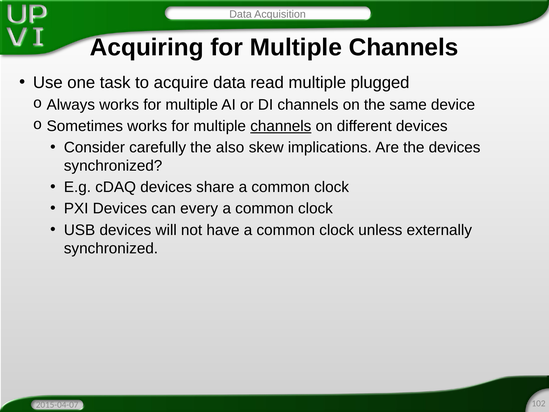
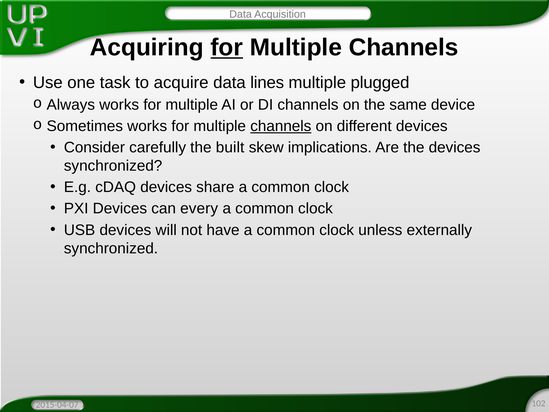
for at (227, 47) underline: none -> present
read: read -> lines
also: also -> built
